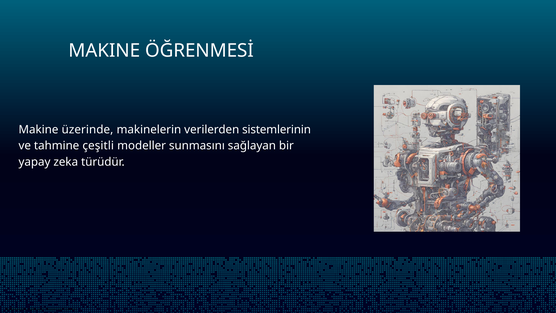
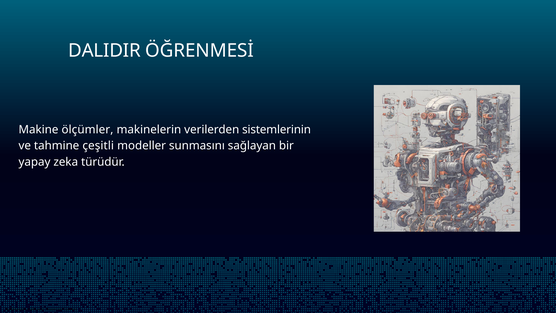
MAKINE at (104, 50): MAKINE -> DALIDIR
üzerinde: üzerinde -> ölçümler
